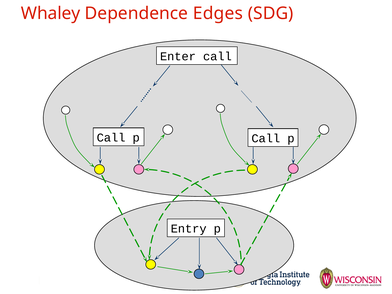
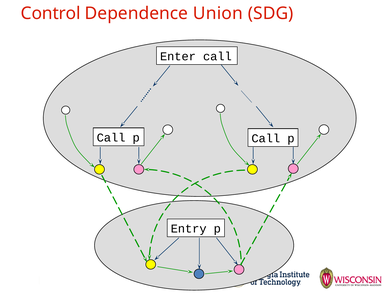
Whaley: Whaley -> Control
Edges: Edges -> Union
